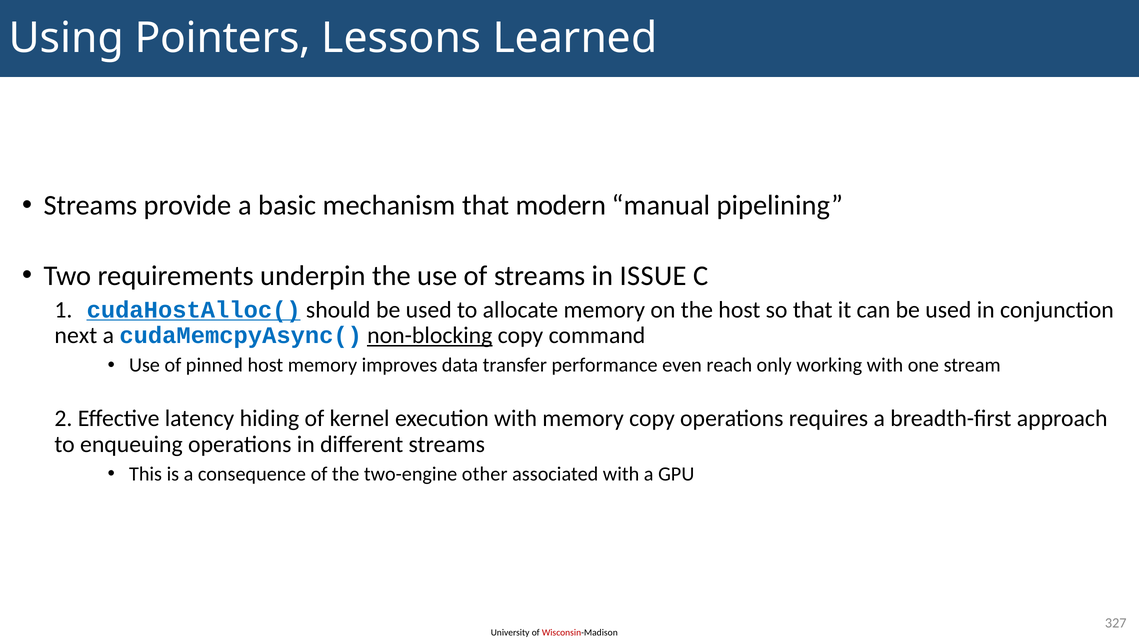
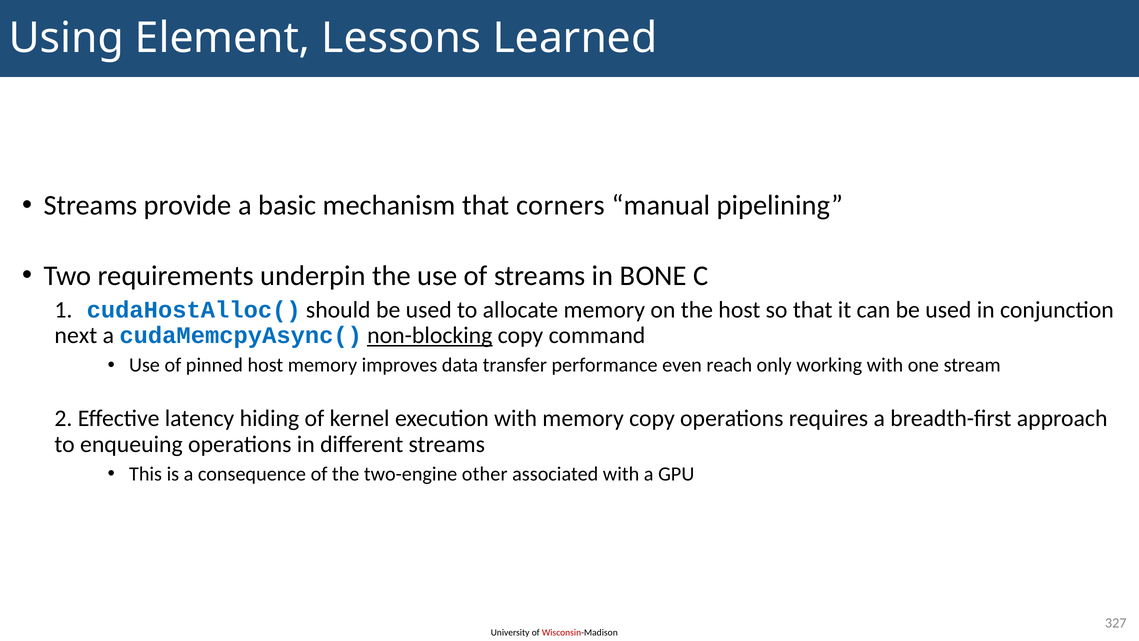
Pointers: Pointers -> Element
modern: modern -> corners
ISSUE: ISSUE -> BONE
cudaHostAlloc( underline: present -> none
